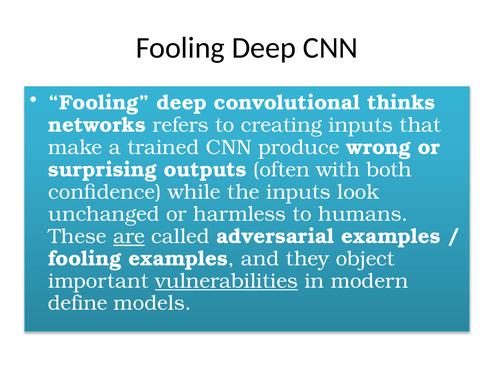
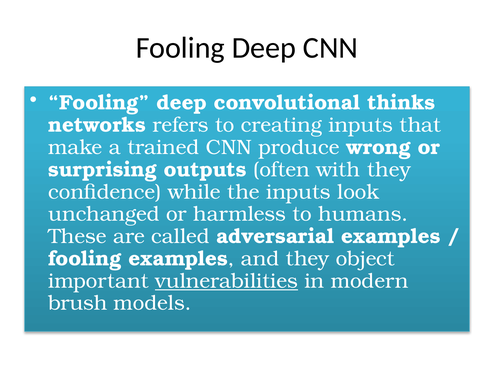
with both: both -> they
are underline: present -> none
define: define -> brush
